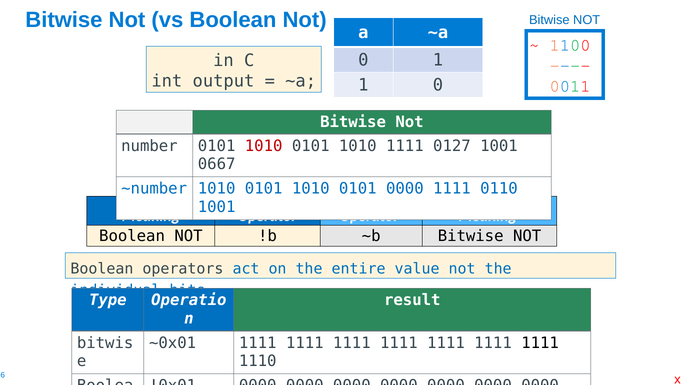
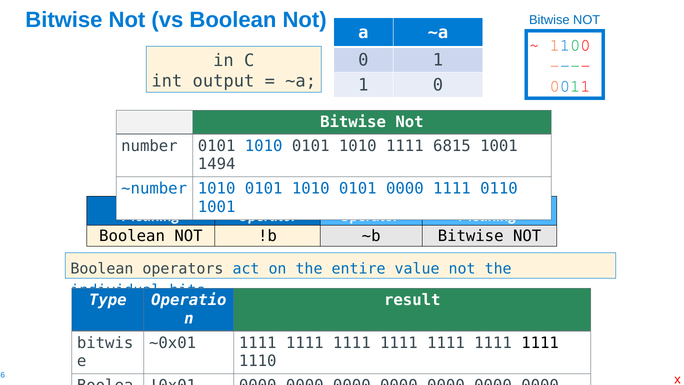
1010 at (264, 146) colour: red -> blue
0127: 0127 -> 6815
0667: 0667 -> 1494
